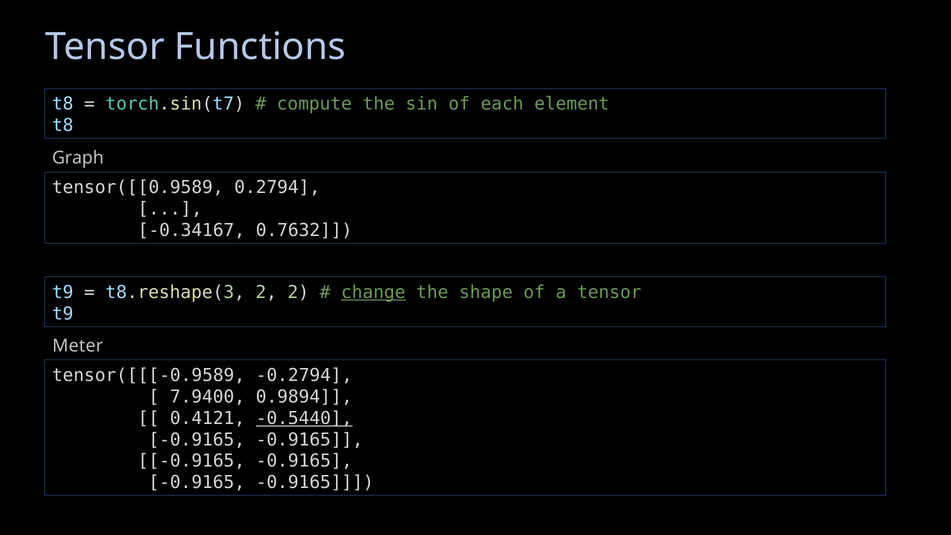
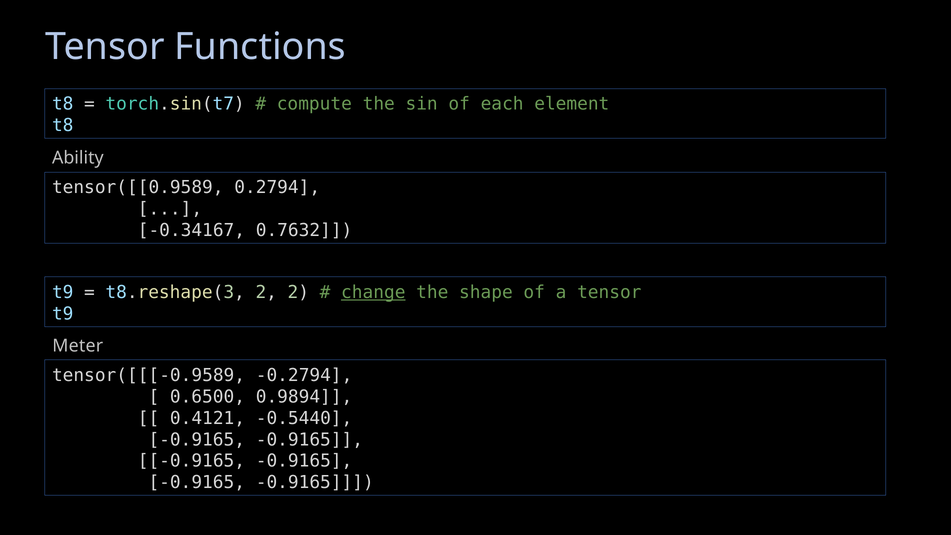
Graph: Graph -> Ability
7.9400: 7.9400 -> 0.6500
-0.5440 underline: present -> none
